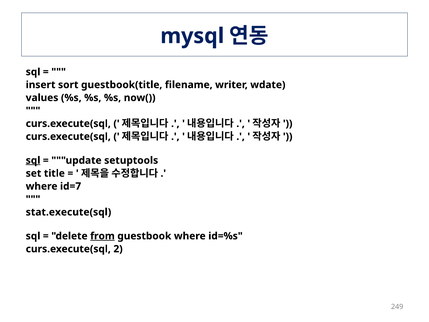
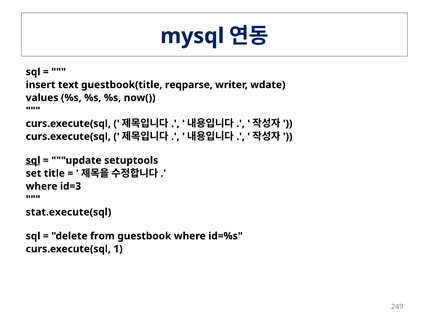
sort: sort -> text
filename: filename -> reqparse
id=7: id=7 -> id=3
from underline: present -> none
2: 2 -> 1
